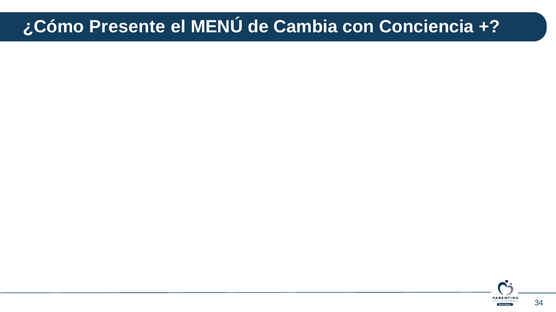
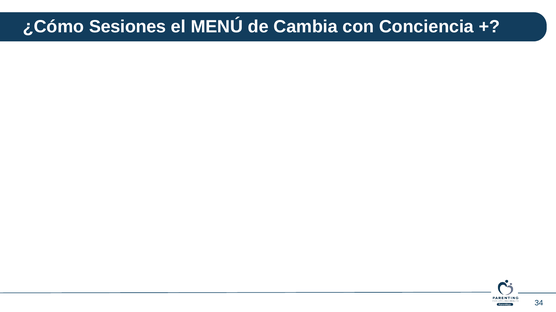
Presente: Presente -> Sesiones
